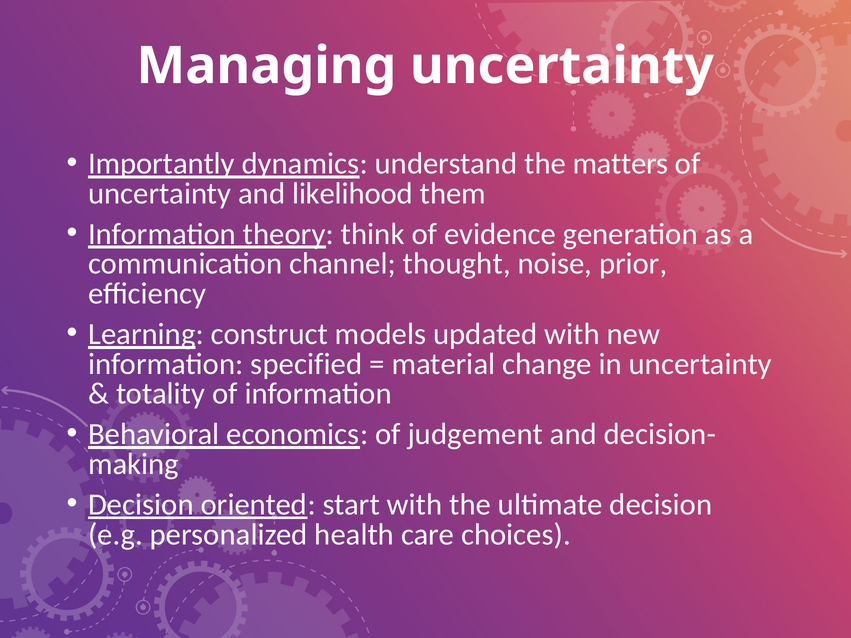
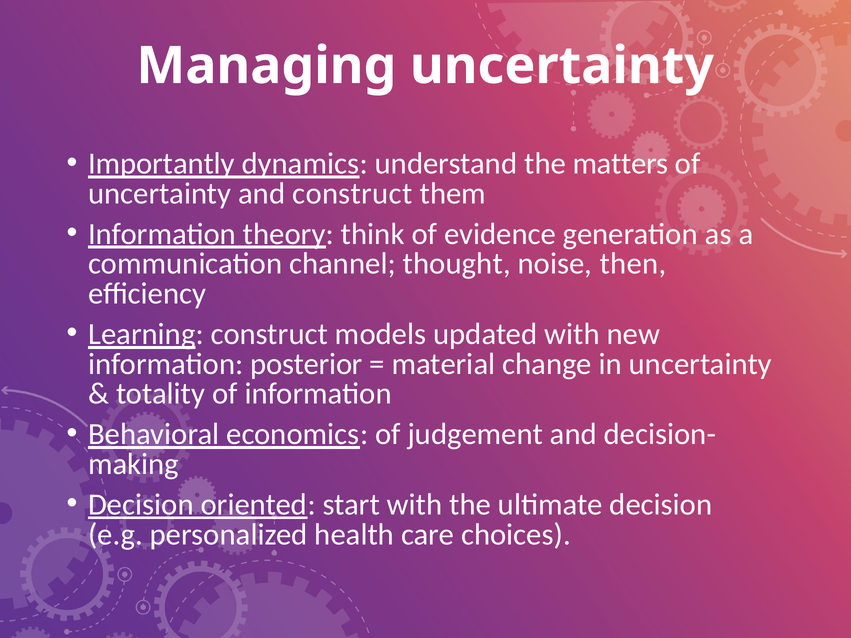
and likelihood: likelihood -> construct
prior: prior -> then
specified: specified -> posterior
